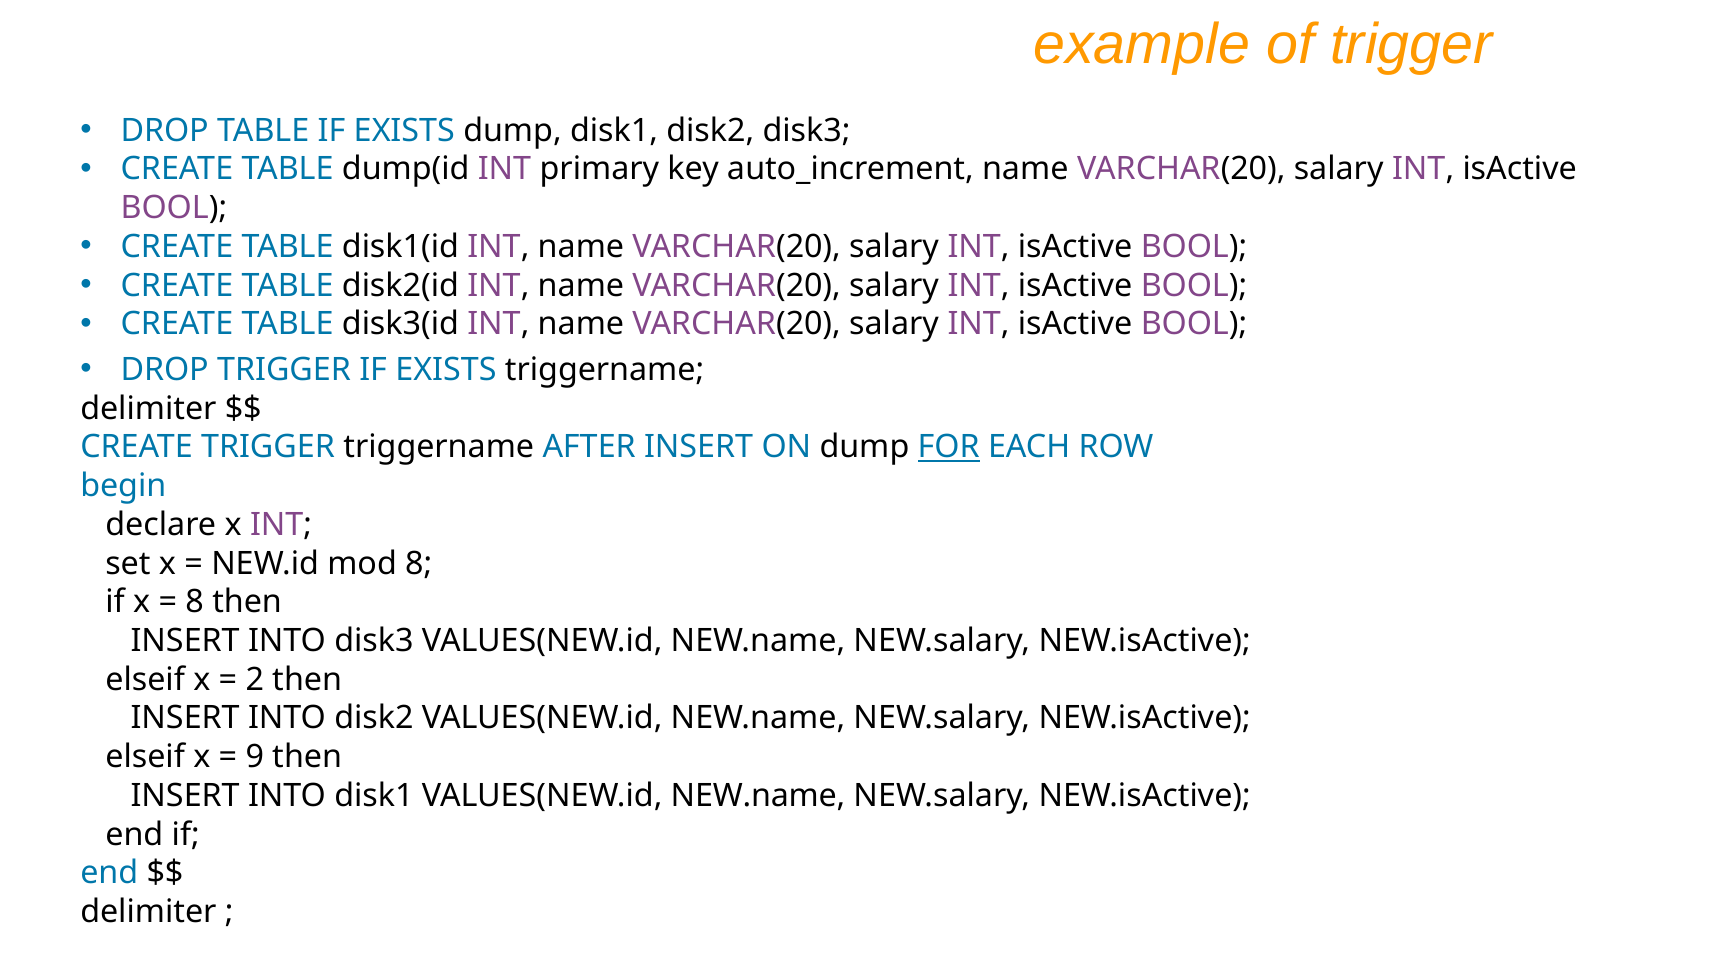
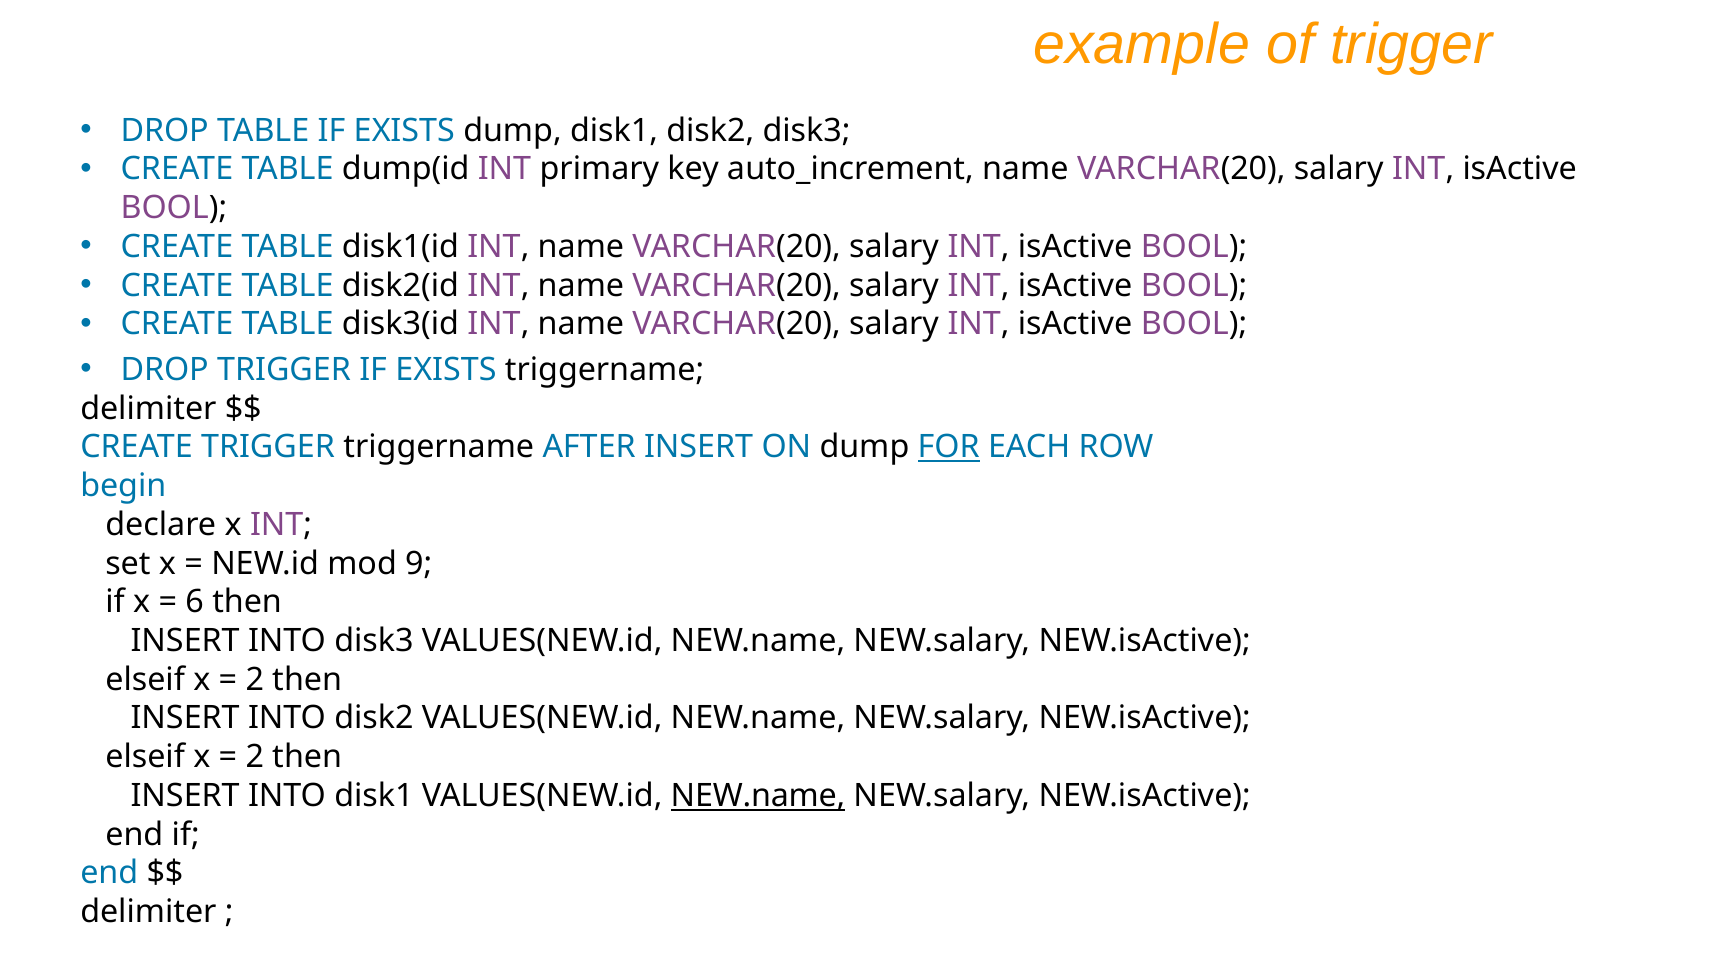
mod 8: 8 -> 9
8 at (195, 602): 8 -> 6
9 at (255, 757): 9 -> 2
NEW.name at (758, 796) underline: none -> present
